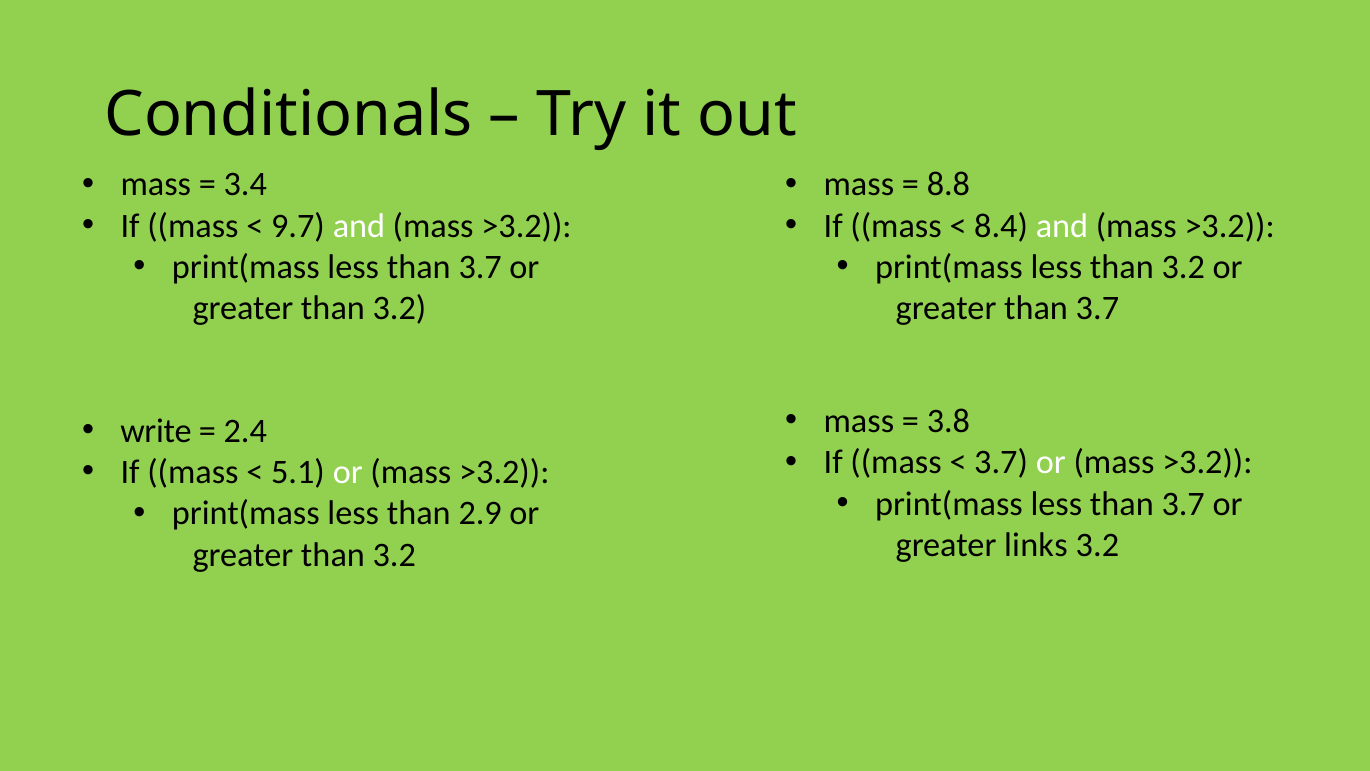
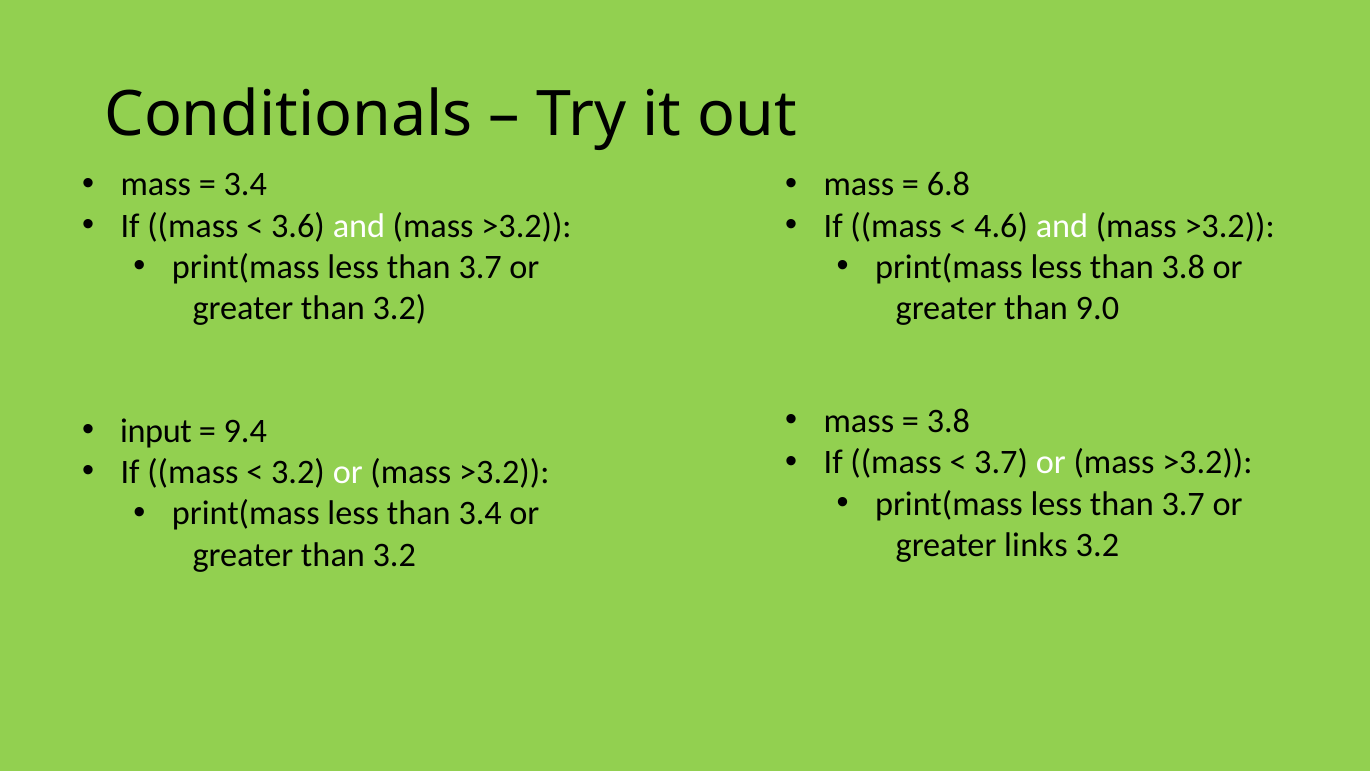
8.8: 8.8 -> 6.8
9.7: 9.7 -> 3.6
8.4: 8.4 -> 4.6
less than 3.2: 3.2 -> 3.8
greater than 3.7: 3.7 -> 9.0
write: write -> input
2.4: 2.4 -> 9.4
5.1 at (298, 472): 5.1 -> 3.2
than 2.9: 2.9 -> 3.4
